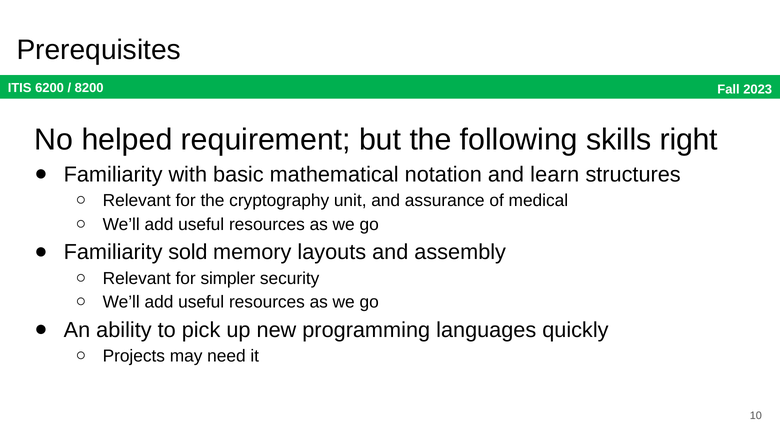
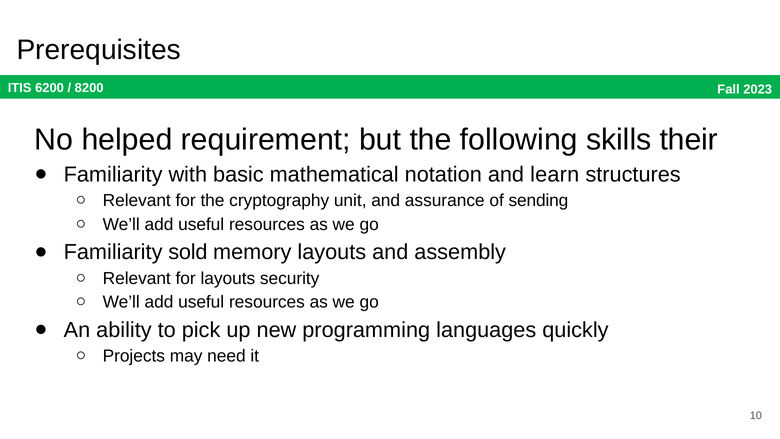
right: right -> their
medical: medical -> sending
for simpler: simpler -> layouts
